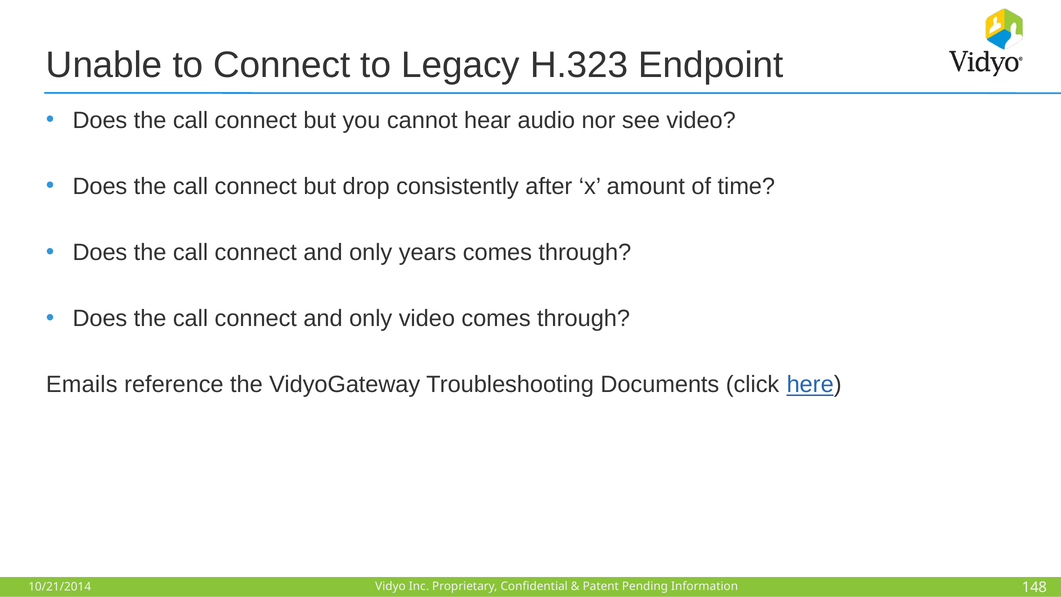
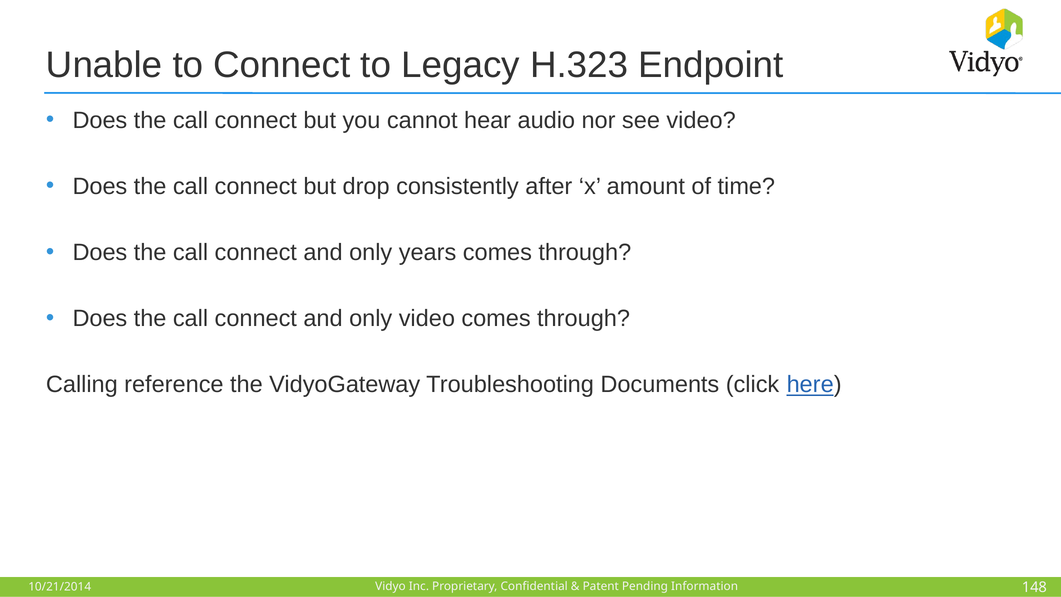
Emails: Emails -> Calling
